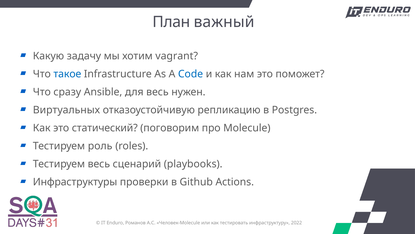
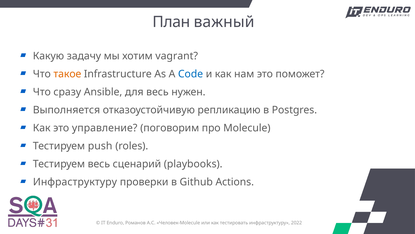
такое colour: blue -> orange
Виртуальных: Виртуальных -> Выполняется
статический: статический -> управление
роль: роль -> push
Инфраструктуры at (75, 182): Инфраструктуры -> Инфраструктуру
